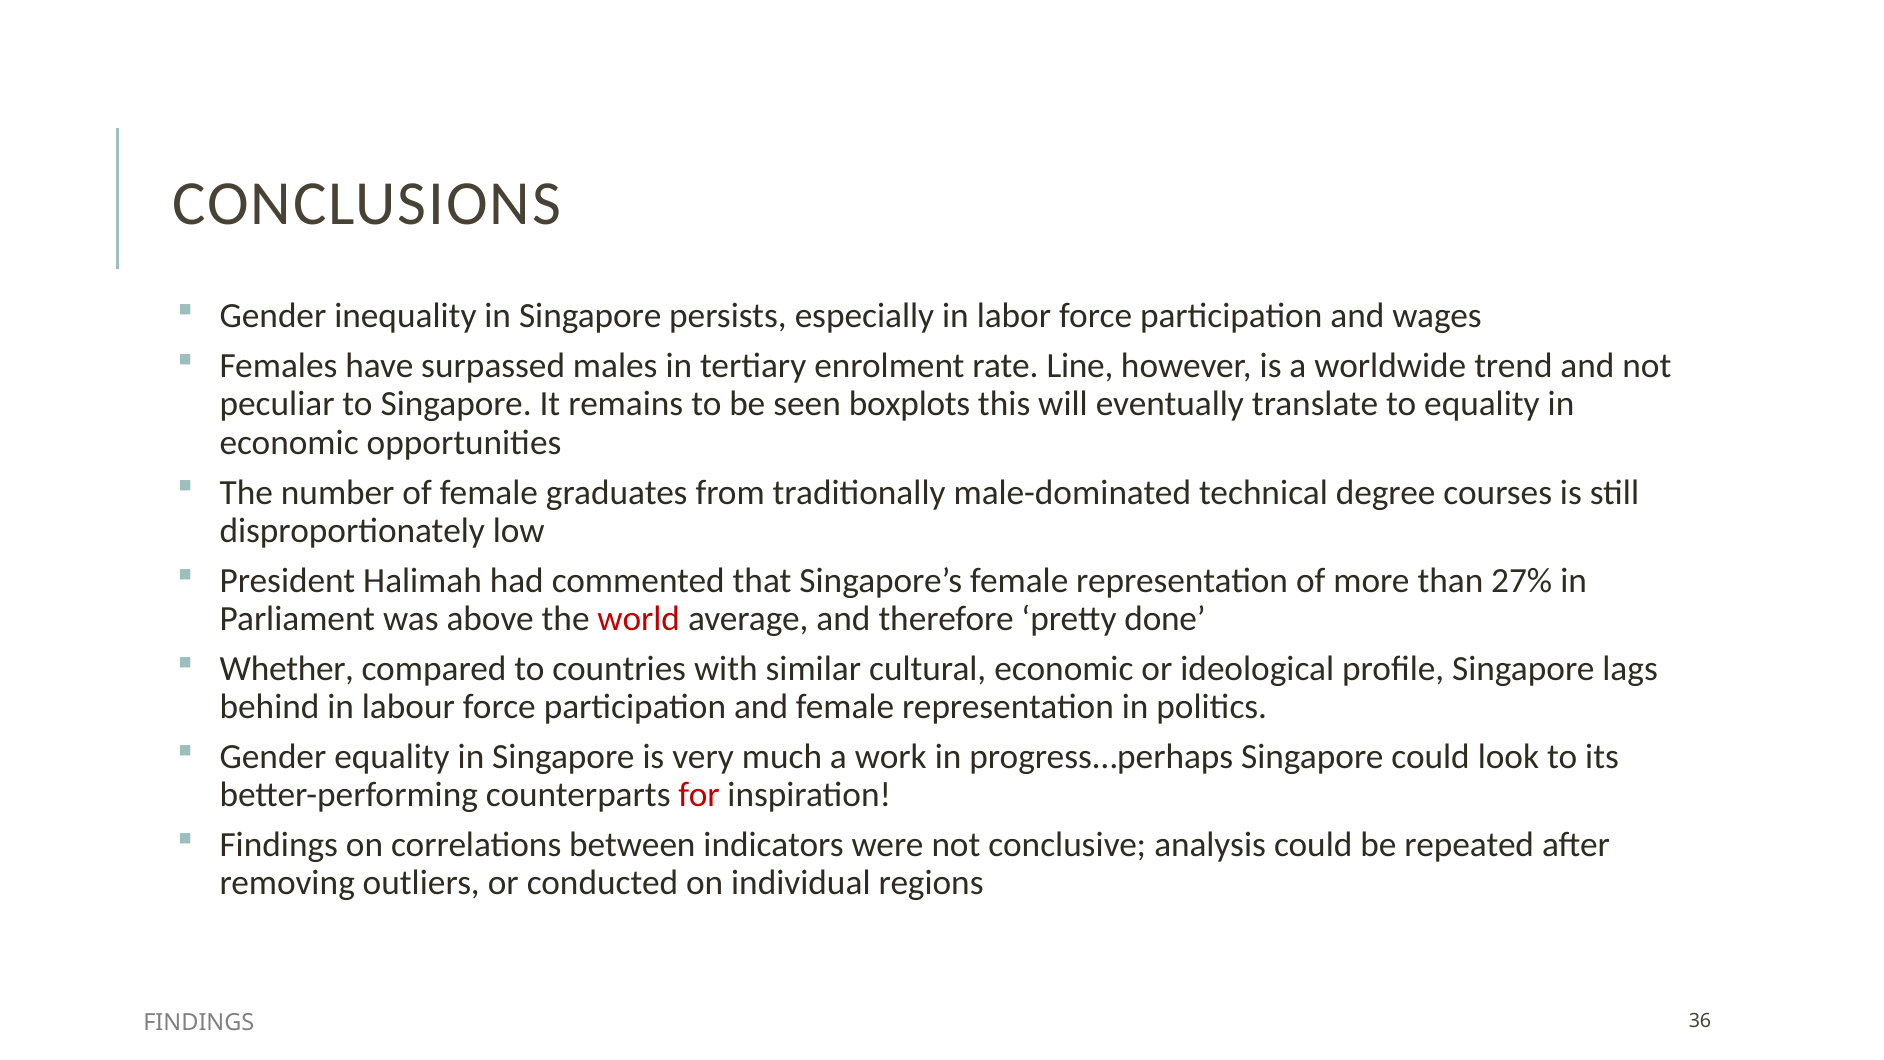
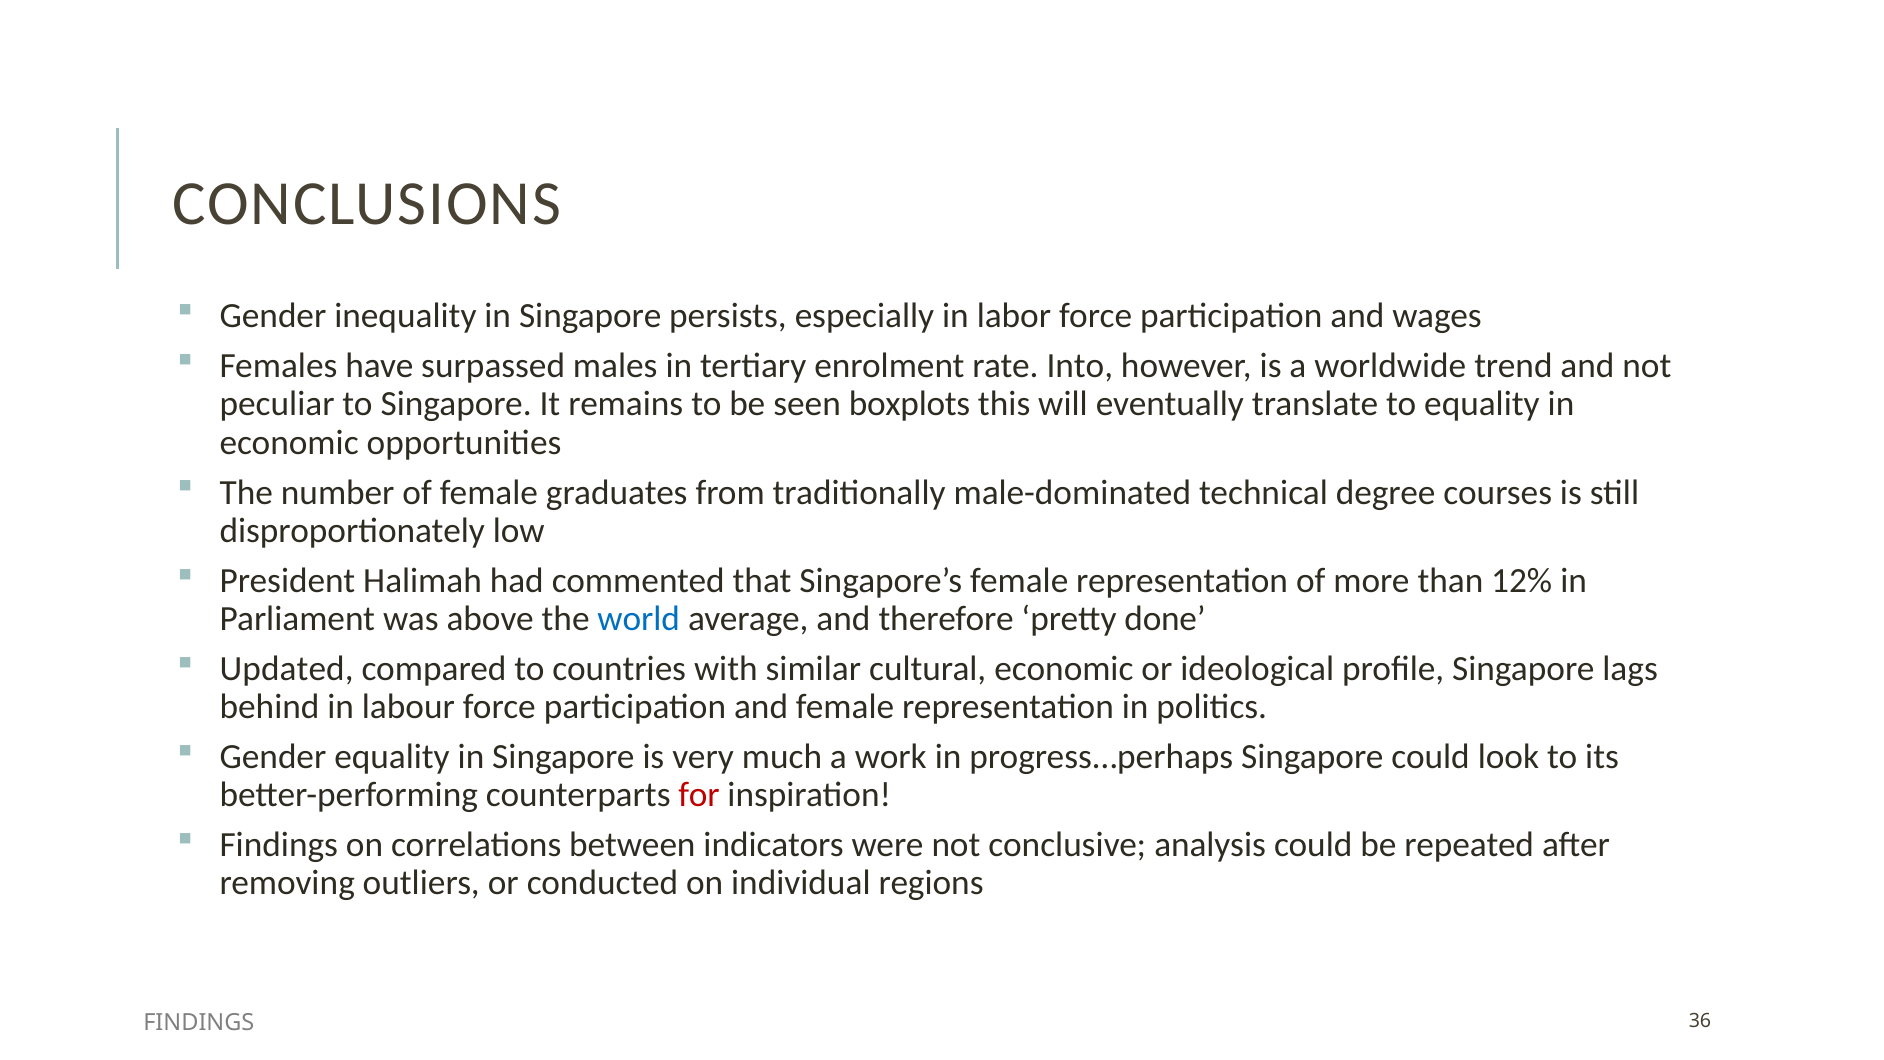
Line: Line -> Into
27%: 27% -> 12%
world colour: red -> blue
Whether: Whether -> Updated
